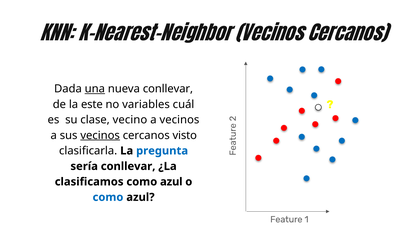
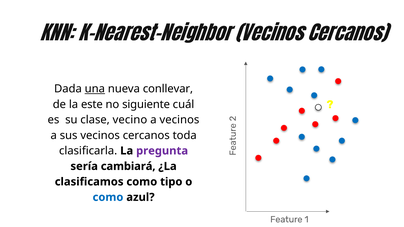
variables: variables -> siguiente
vecinos at (100, 135) underline: present -> none
visto: visto -> toda
pregunta colour: blue -> purple
sería conllevar: conllevar -> cambiará
clasificamos como azul: azul -> tipo
